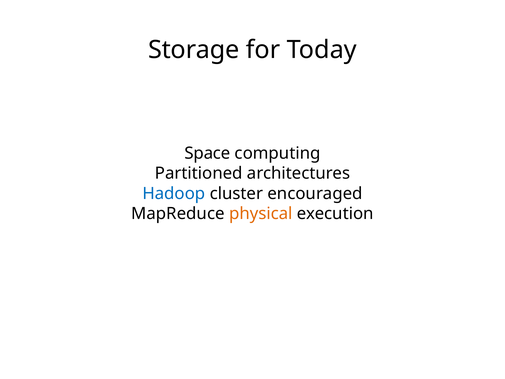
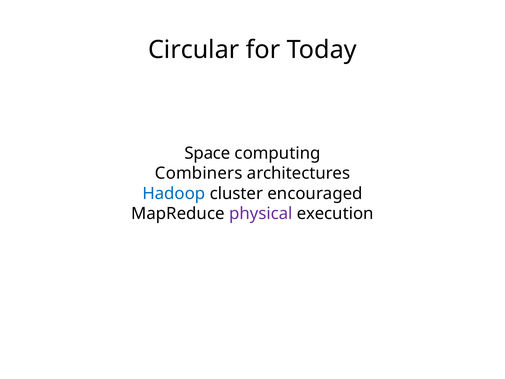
Storage: Storage -> Circular
Partitioned: Partitioned -> Combiners
physical colour: orange -> purple
